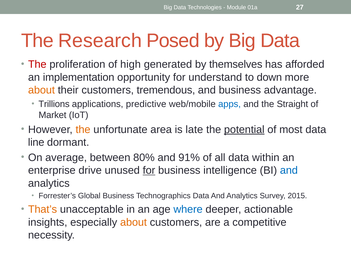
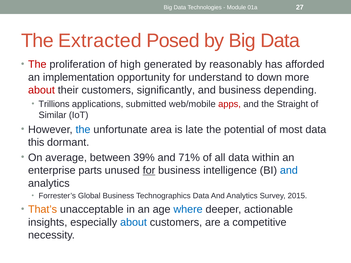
Research: Research -> Extracted
themselves: themselves -> reasonably
about at (41, 90) colour: orange -> red
tremendous: tremendous -> significantly
advantage: advantage -> depending
predictive: predictive -> submitted
apps colour: blue -> red
Market: Market -> Similar
the at (83, 130) colour: orange -> blue
potential underline: present -> none
line: line -> this
80%: 80% -> 39%
91%: 91% -> 71%
drive: drive -> parts
about at (134, 222) colour: orange -> blue
